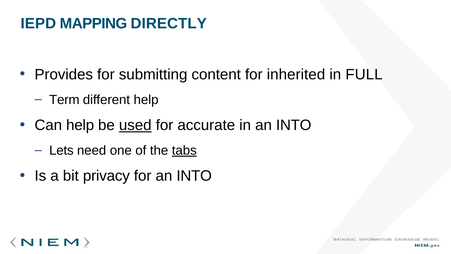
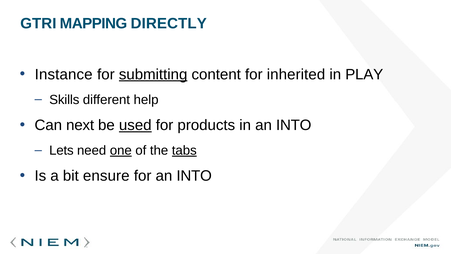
IEPD: IEPD -> GTRI
Provides: Provides -> Instance
submitting underline: none -> present
FULL: FULL -> PLAY
Term: Term -> Skills
Can help: help -> next
accurate: accurate -> products
one underline: none -> present
privacy: privacy -> ensure
